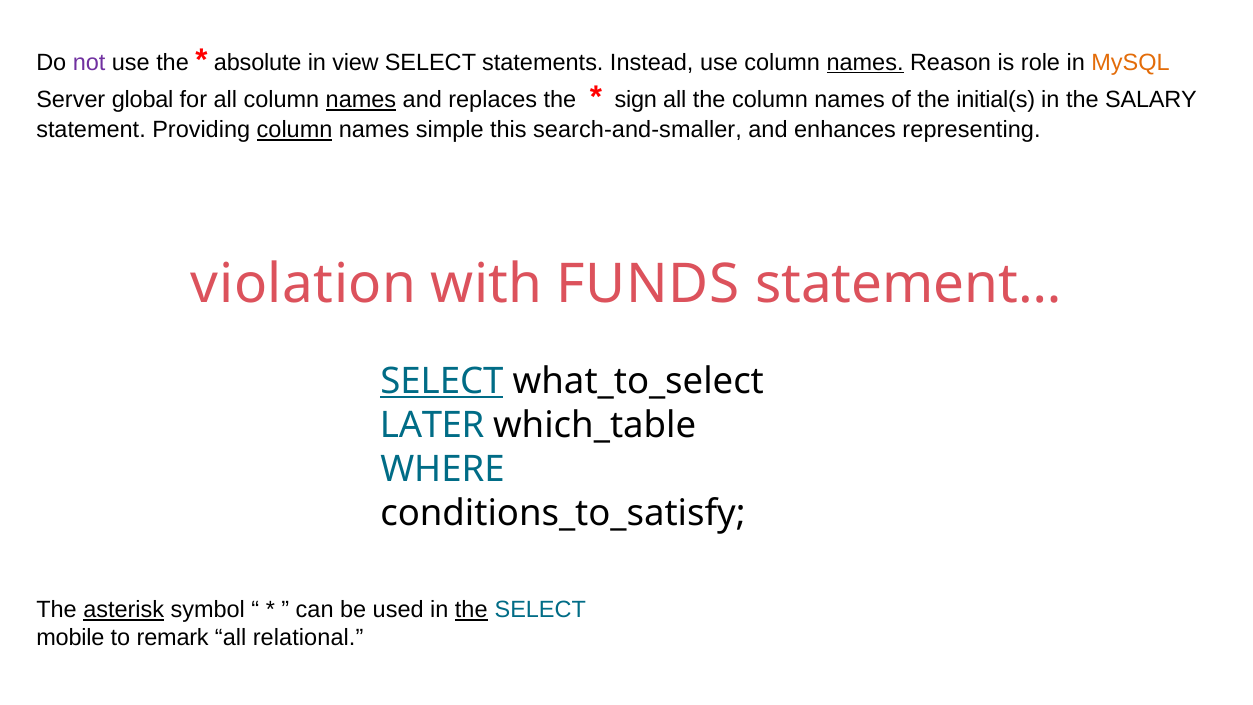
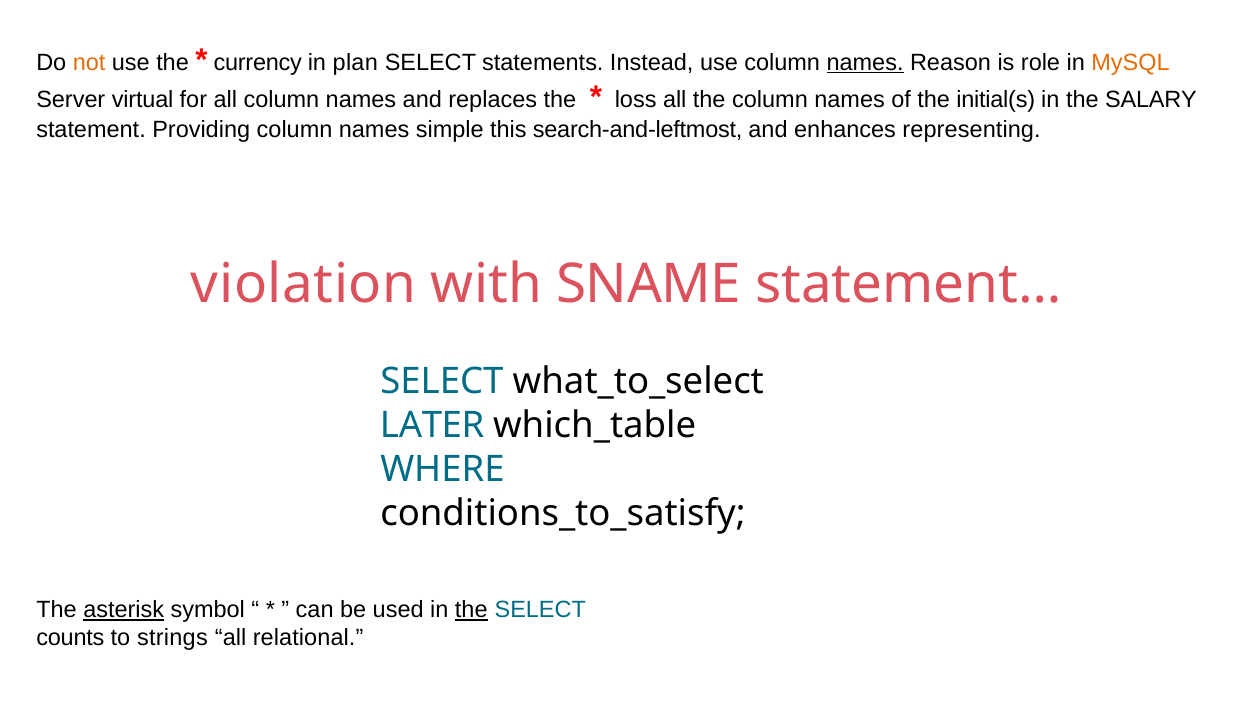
not colour: purple -> orange
absolute: absolute -> currency
view: view -> plan
global: global -> virtual
names at (361, 100) underline: present -> none
sign: sign -> loss
column at (295, 130) underline: present -> none
search-and-smaller: search-and-smaller -> search-and-leftmost
FUNDS: FUNDS -> SNAME
SELECT at (442, 381) underline: present -> none
mobile: mobile -> counts
remark: remark -> strings
